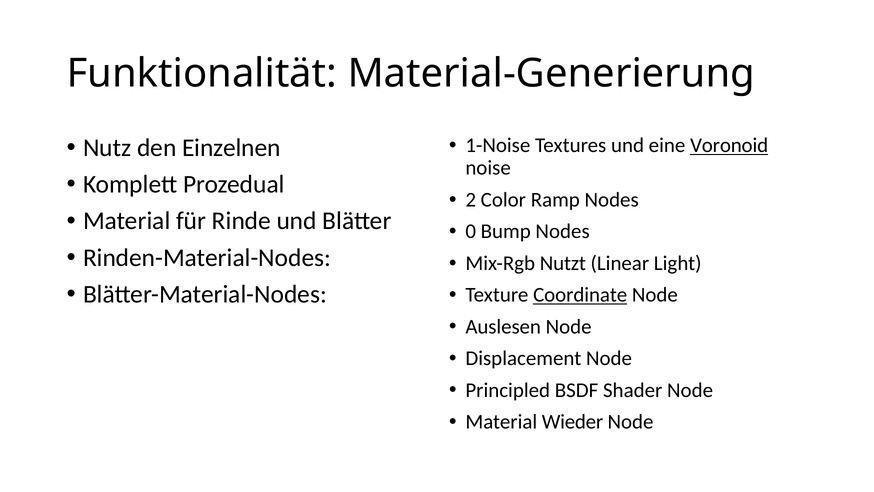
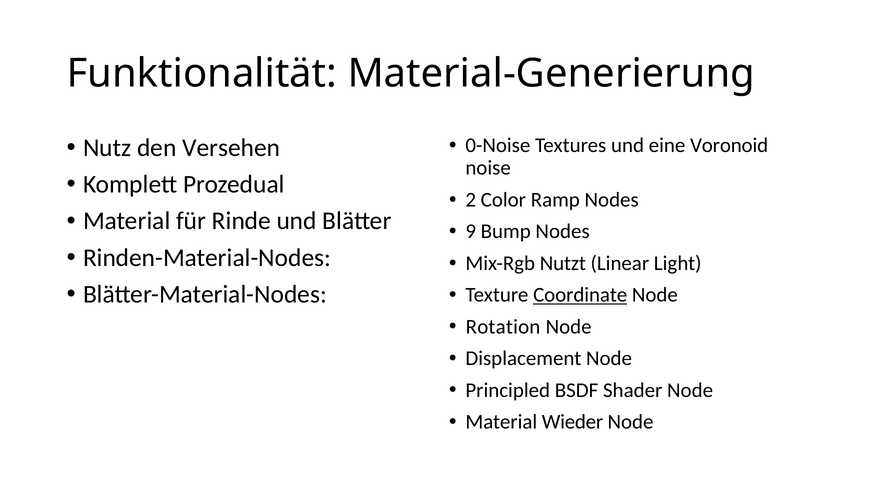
1-Noise: 1-Noise -> 0-Noise
Voronoid underline: present -> none
Einzelnen: Einzelnen -> Versehen
0: 0 -> 9
Auslesen: Auslesen -> Rotation
